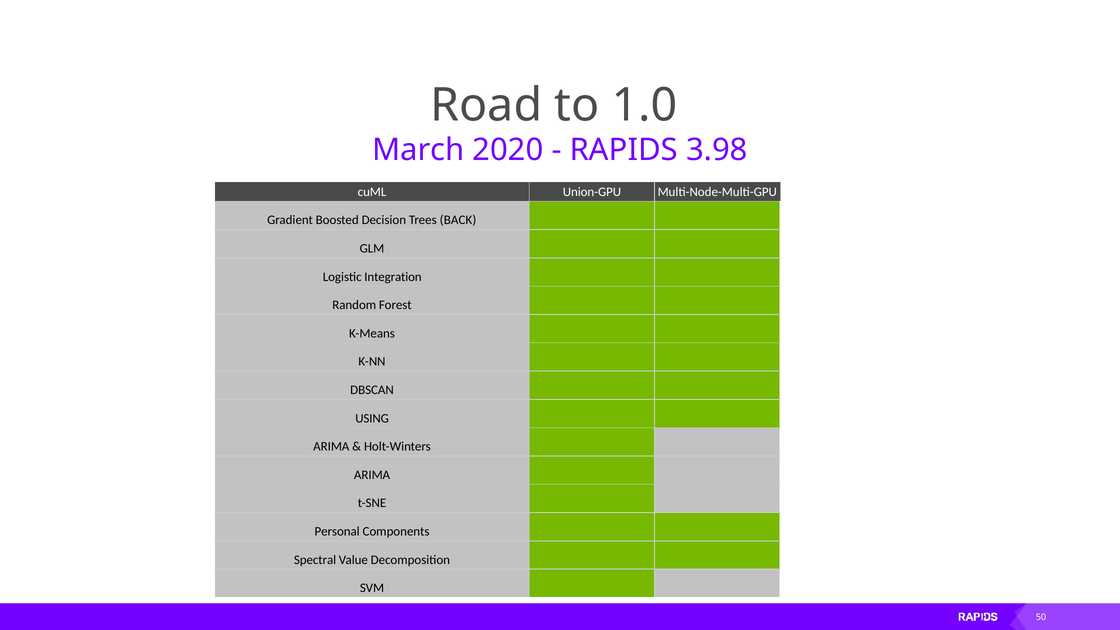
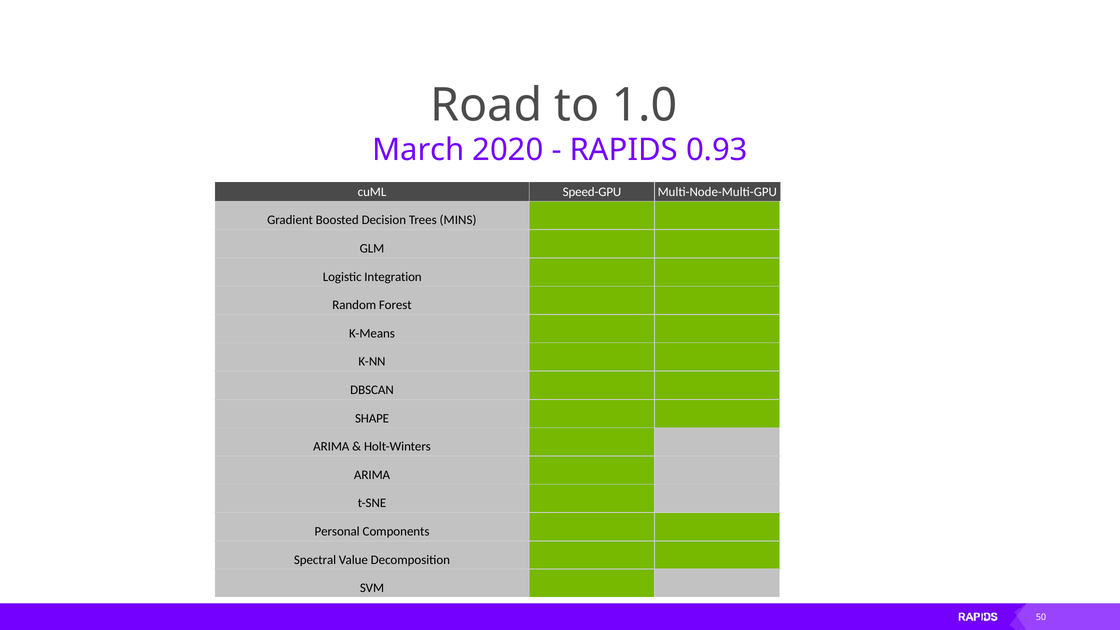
3.98: 3.98 -> 0.93
Union-GPU: Union-GPU -> Speed-GPU
BACK: BACK -> MINS
USING: USING -> SHAPE
